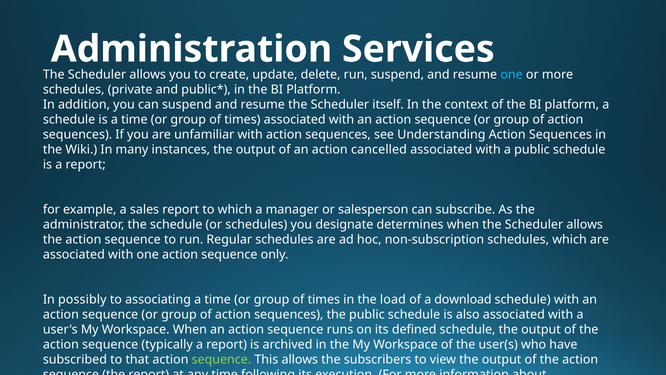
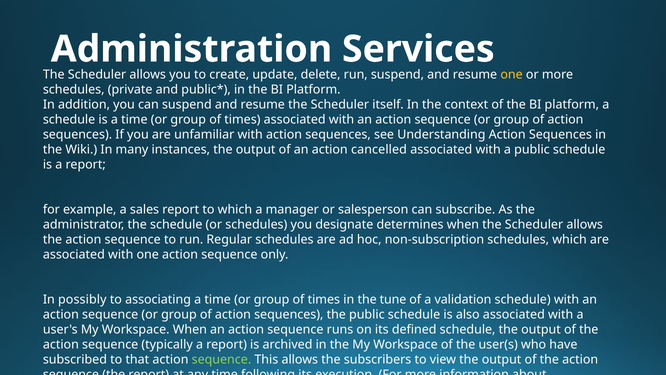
one at (512, 75) colour: light blue -> yellow
load: load -> tune
download: download -> validation
